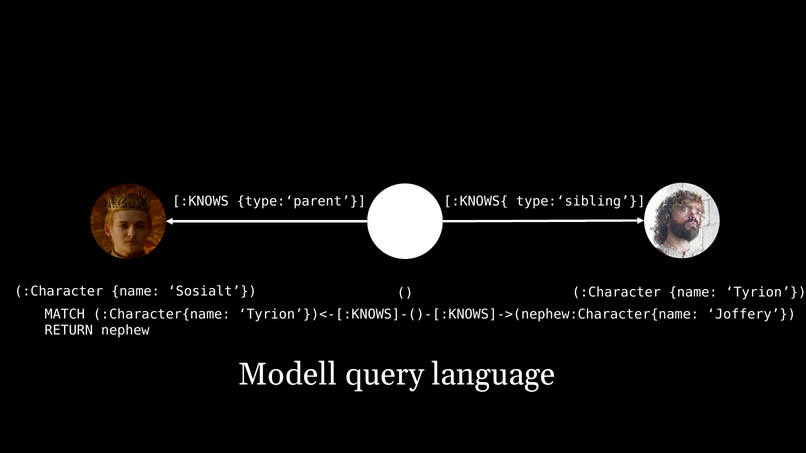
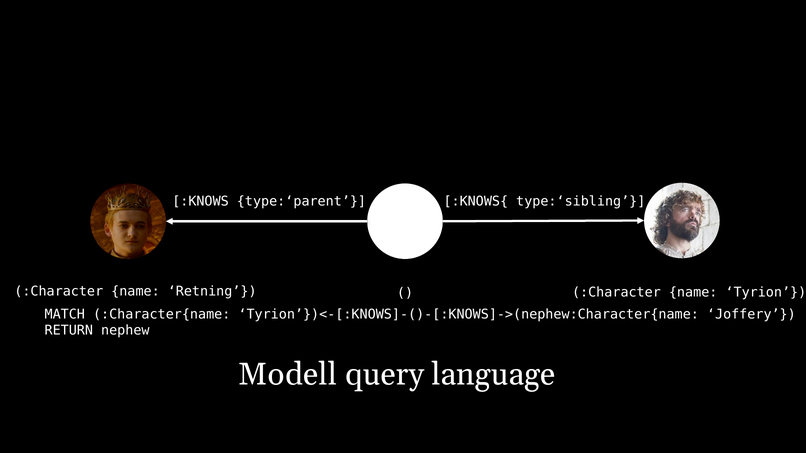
Sosialt: Sosialt -> Retning
